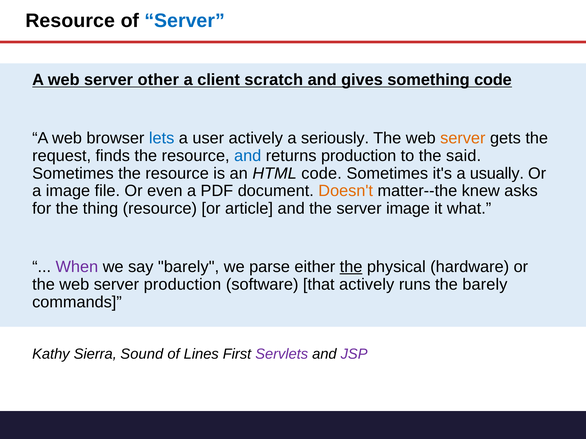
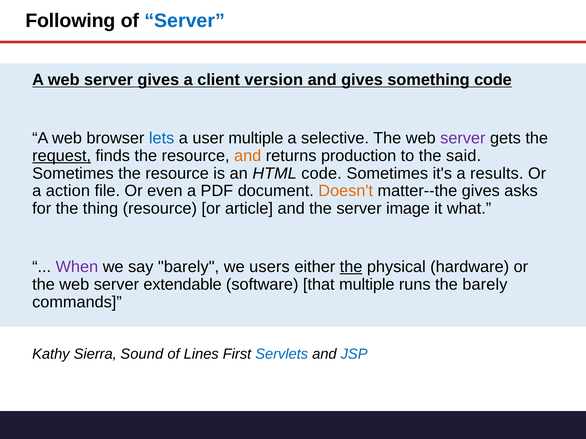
Resource at (70, 21): Resource -> Following
server other: other -> gives
scratch: scratch -> version
user actively: actively -> multiple
seriously: seriously -> selective
server at (463, 138) colour: orange -> purple
request underline: none -> present
and at (248, 156) colour: blue -> orange
usually: usually -> results
a image: image -> action
matter--the knew: knew -> gives
parse: parse -> users
server production: production -> extendable
that actively: actively -> multiple
Servlets colour: purple -> blue
JSP colour: purple -> blue
